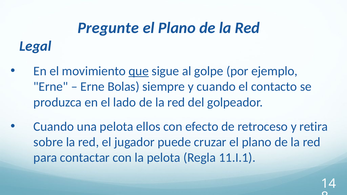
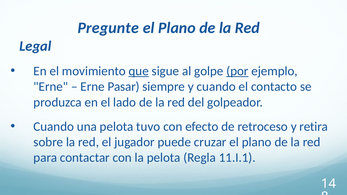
por underline: none -> present
Bolas: Bolas -> Pasar
ellos: ellos -> tuvo
